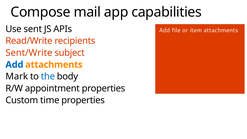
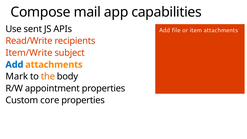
Sent/Write: Sent/Write -> Item/Write
the colour: blue -> orange
time: time -> core
